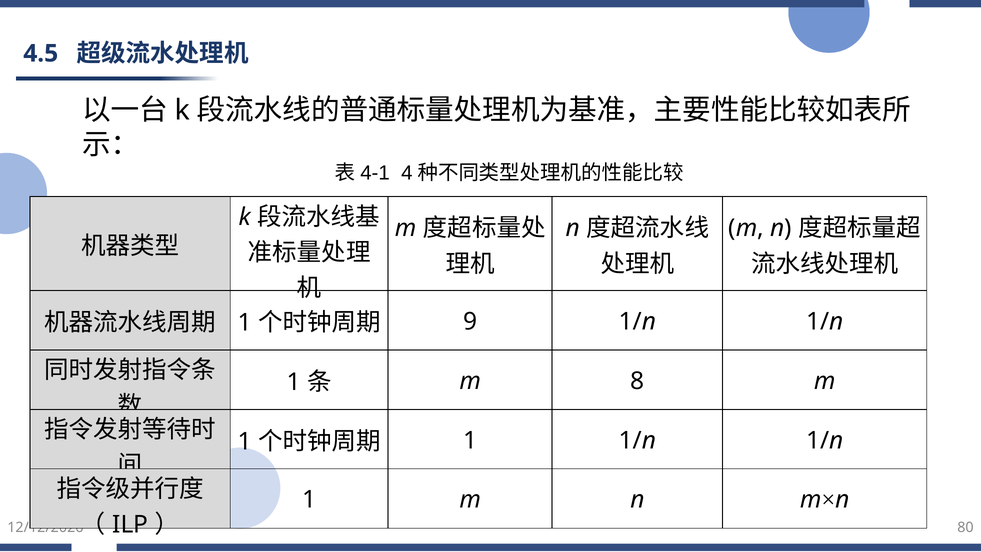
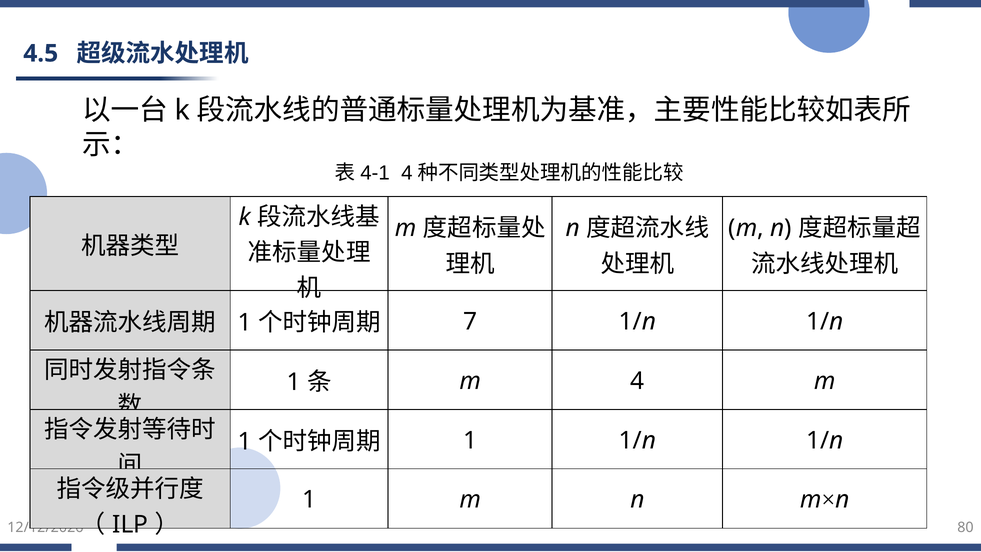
9: 9 -> 7
8: 8 -> 4
